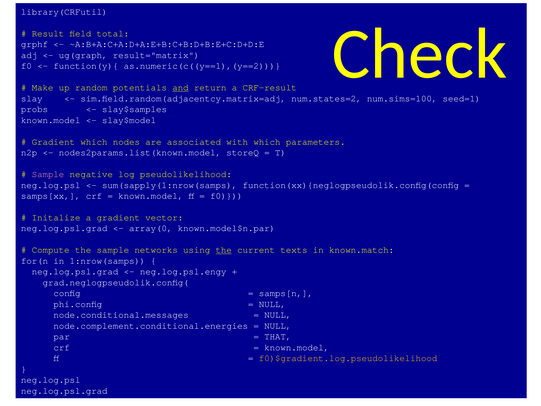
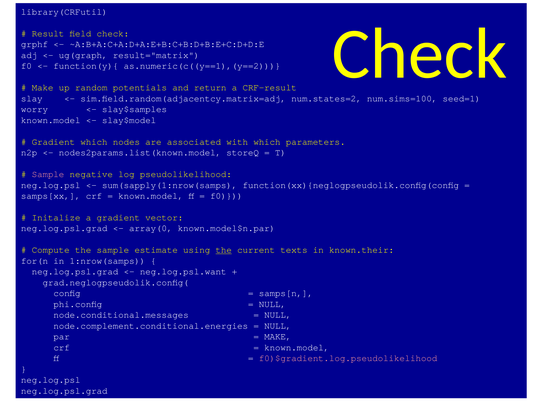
total at (113, 33): total -> check
and underline: present -> none
probs: probs -> worry
networks: networks -> estimate
known.match: known.match -> known.their
neg.log.psl.engy: neg.log.psl.engy -> neg.log.psl.want
THAT at (278, 336): THAT -> MAKE
f0)$gradient.log.pseudolikelihood colour: yellow -> pink
